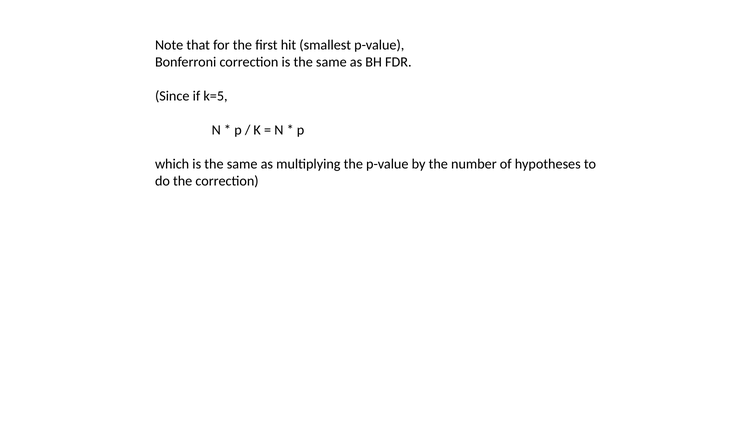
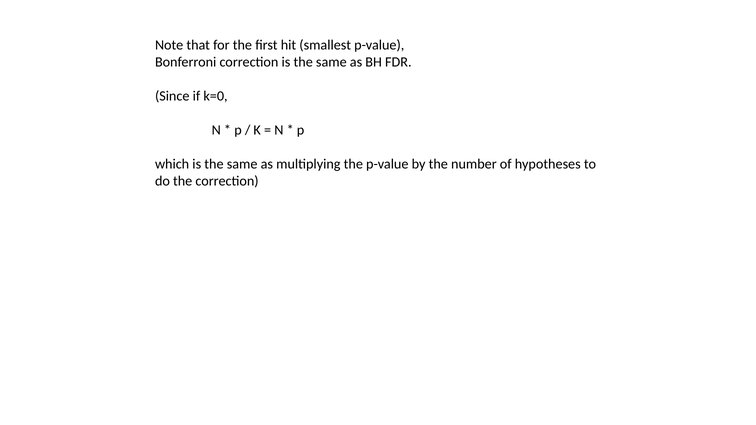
k=5: k=5 -> k=0
